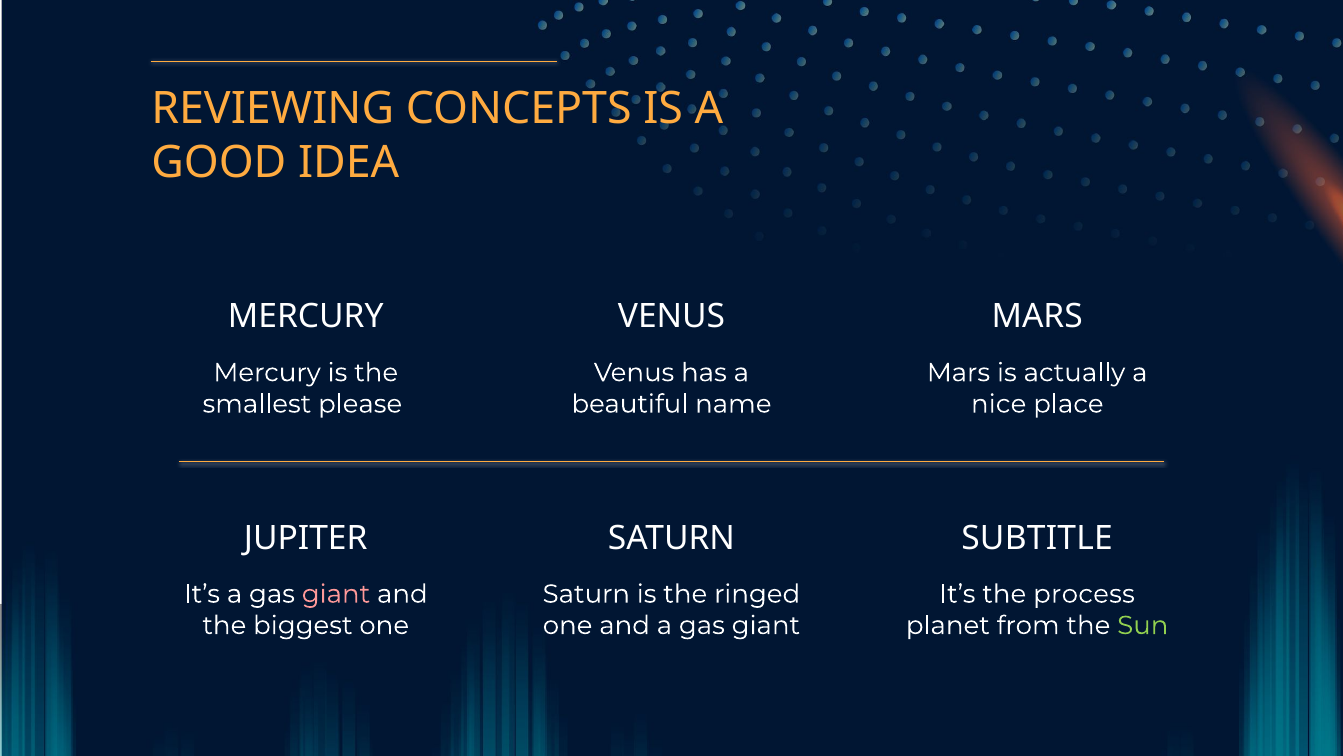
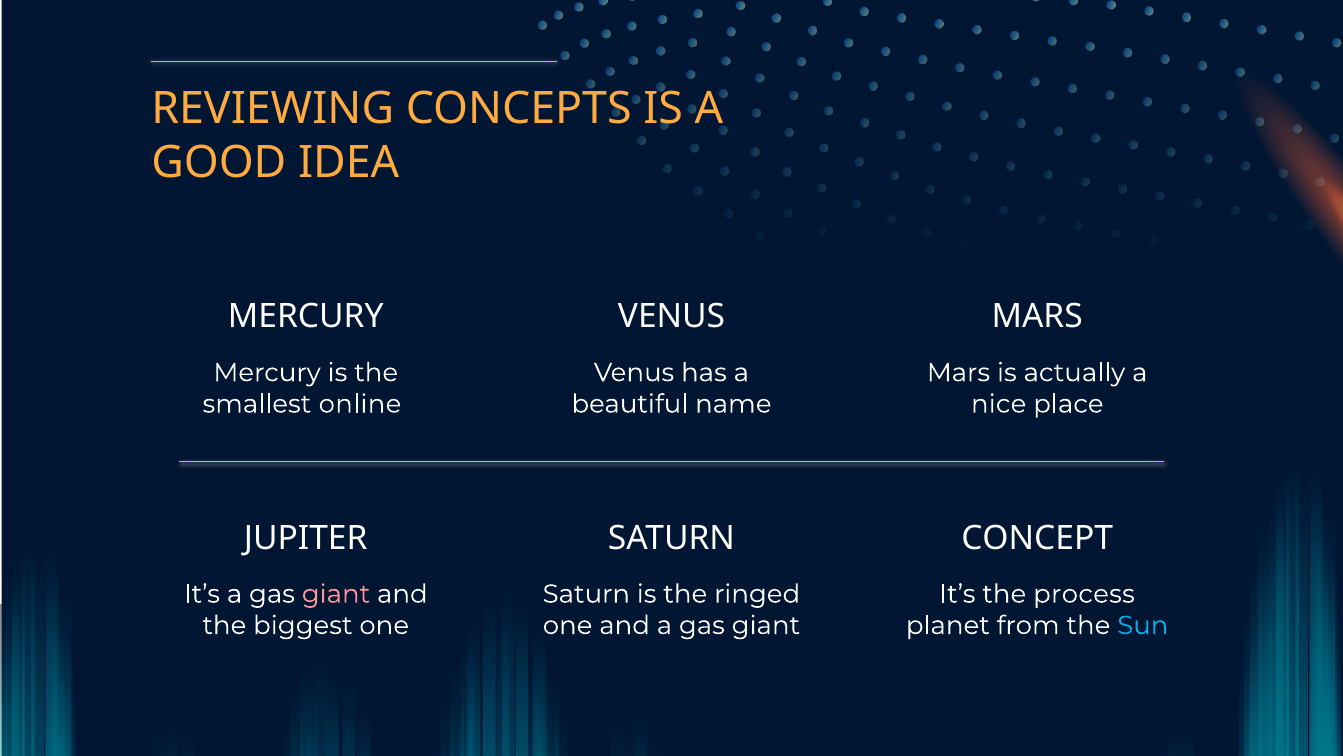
please: please -> online
SUBTITLE: SUBTITLE -> CONCEPT
Sun colour: light green -> light blue
